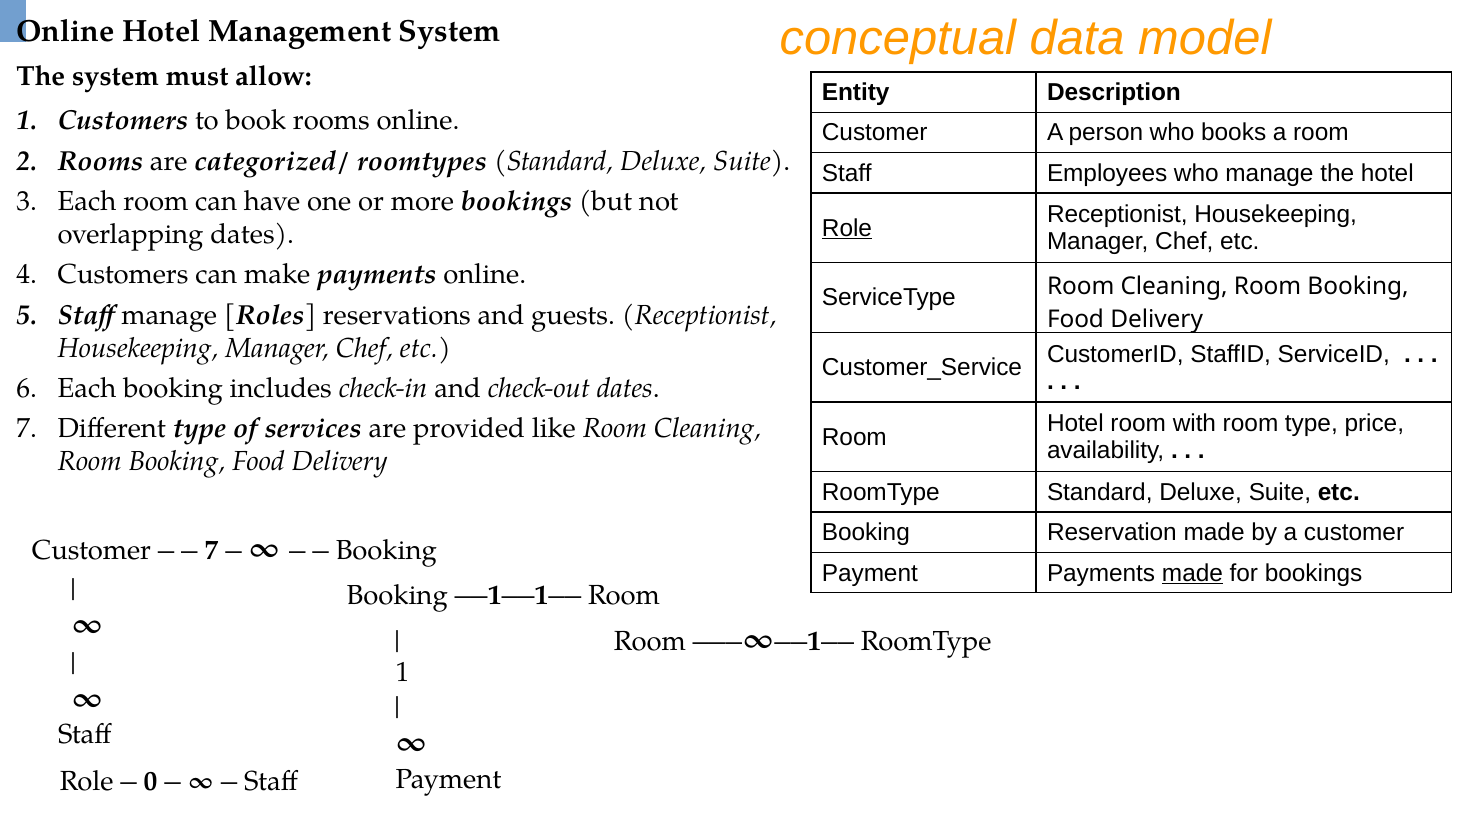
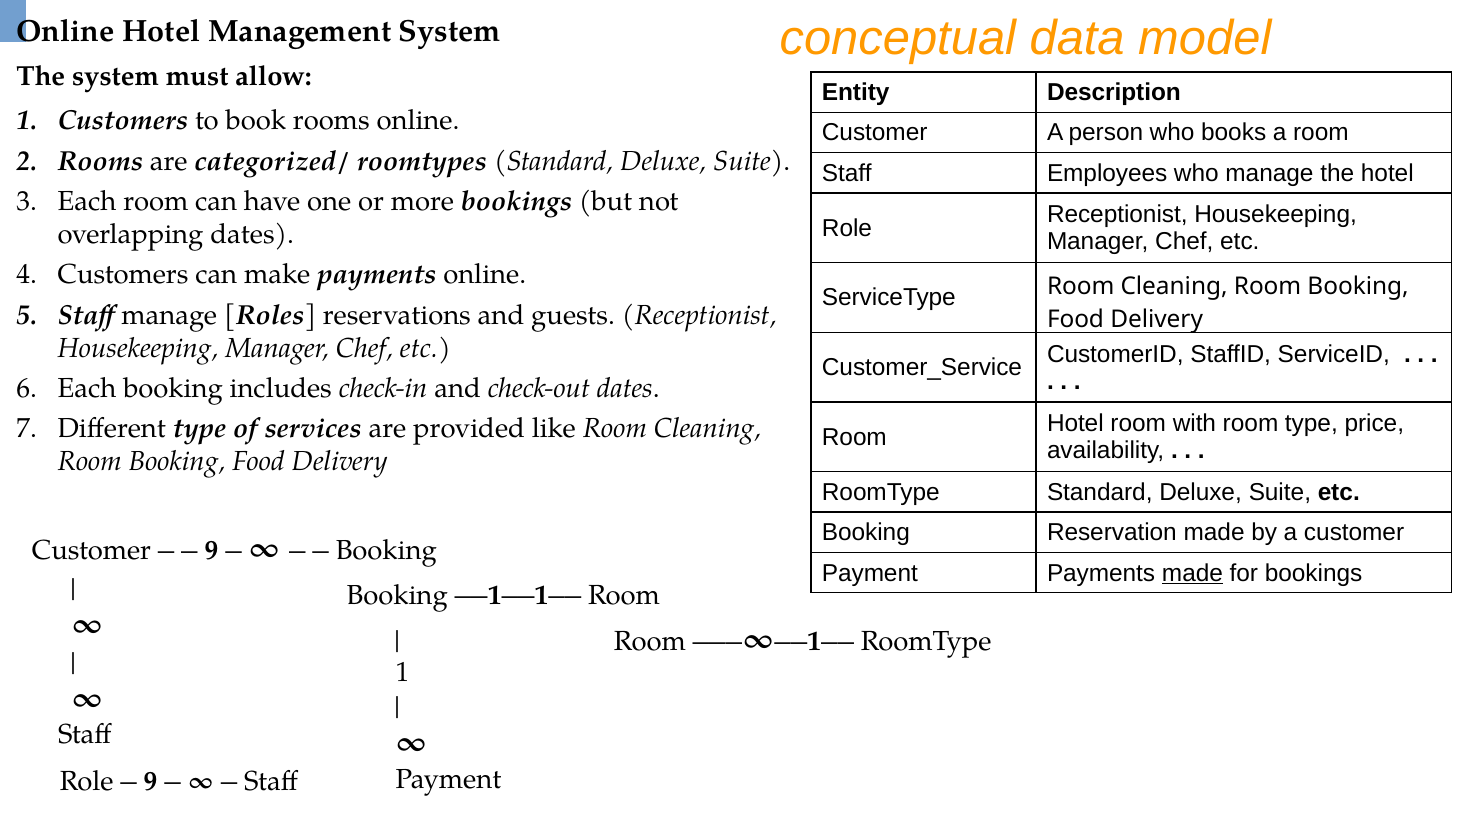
Role at (847, 228) underline: present -> none
7 at (212, 550): 7 -> 9
0 at (151, 781): 0 -> 9
